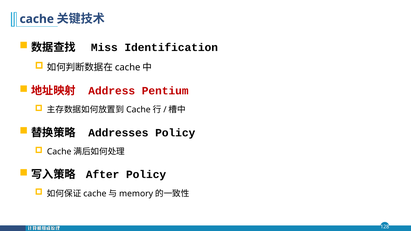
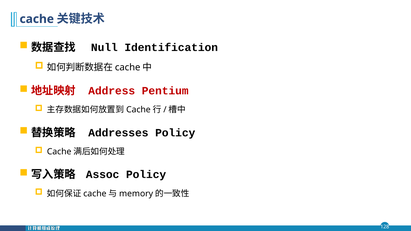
Miss: Miss -> Null
After: After -> Assoc
